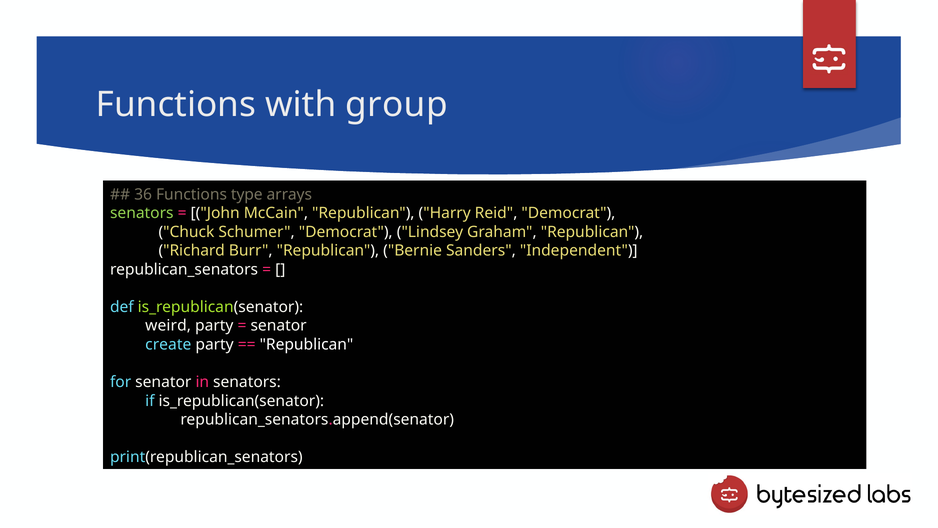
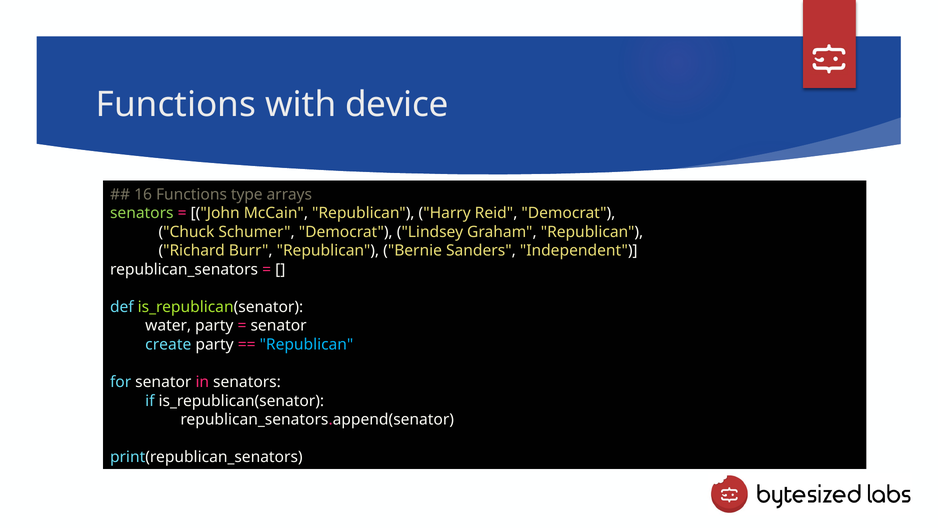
group: group -> device
36: 36 -> 16
weird: weird -> water
Republican at (306, 344) colour: white -> light blue
